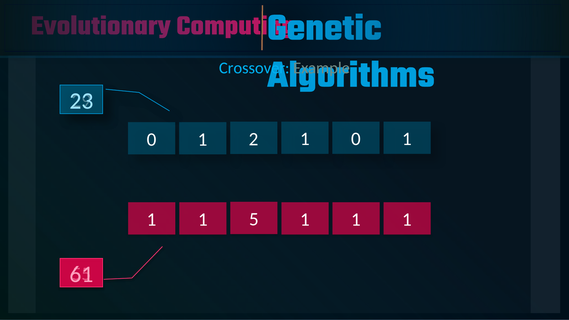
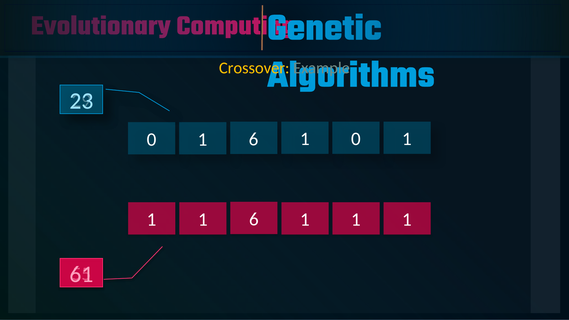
Crossover colour: light blue -> yellow
0 1 2: 2 -> 6
1 1 5: 5 -> 6
